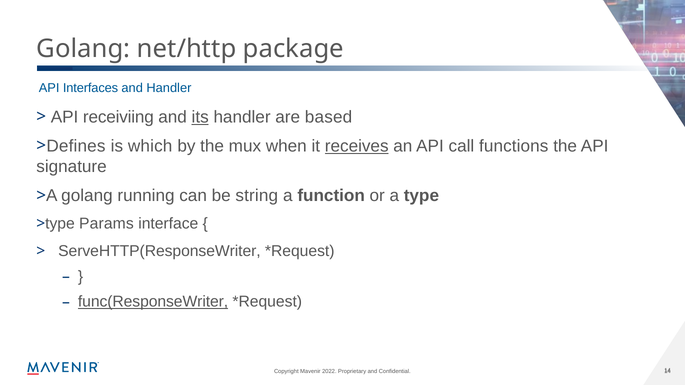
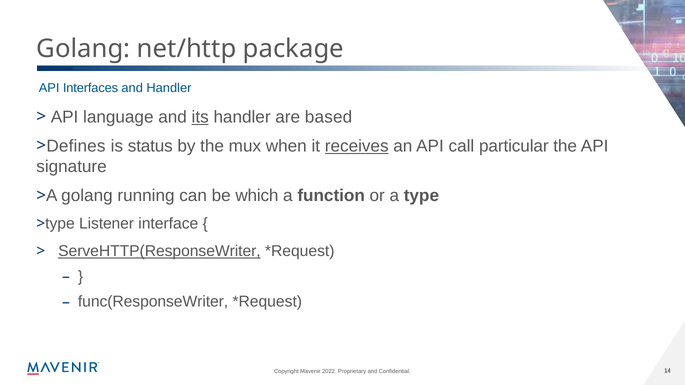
receiviing: receiviing -> language
which: which -> status
functions: functions -> particular
string: string -> which
Params: Params -> Listener
ServeHTTP(ResponseWriter underline: none -> present
func(ResponseWriter underline: present -> none
